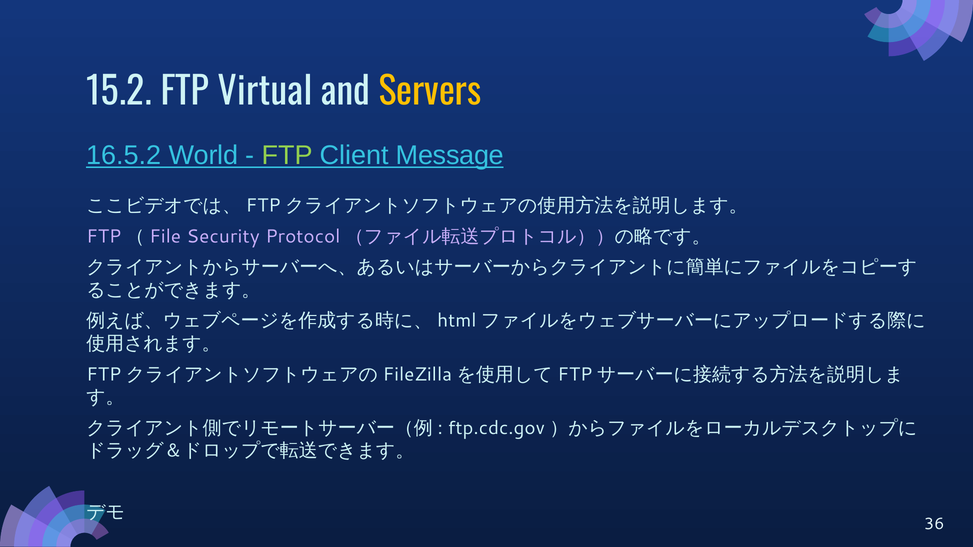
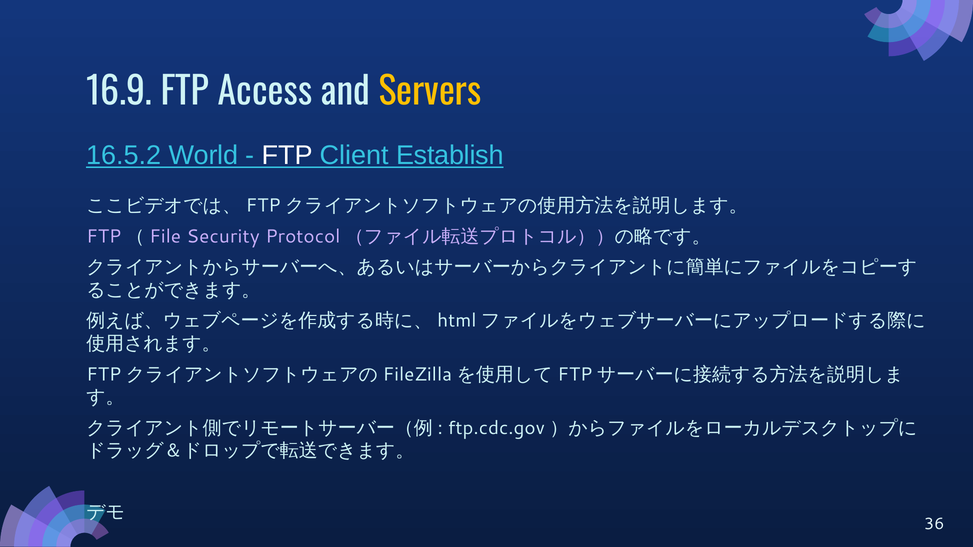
15.2: 15.2 -> 16.9
Virtual: Virtual -> Access
FTP at (287, 156) colour: light green -> white
Message: Message -> Establish
